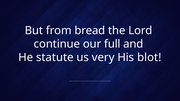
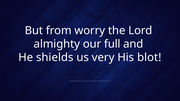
bread: bread -> worry
continue: continue -> almighty
statute: statute -> shields
